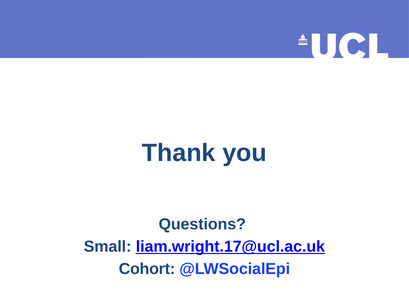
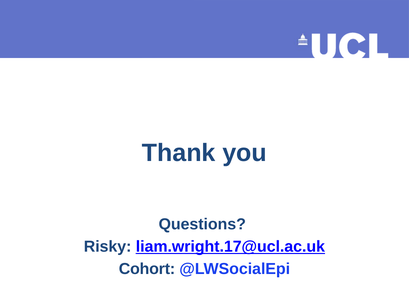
Small: Small -> Risky
